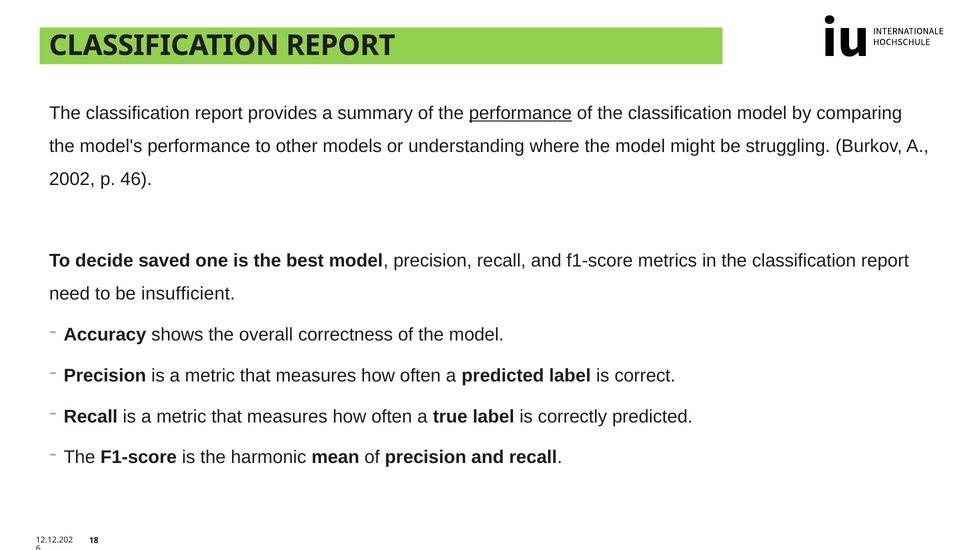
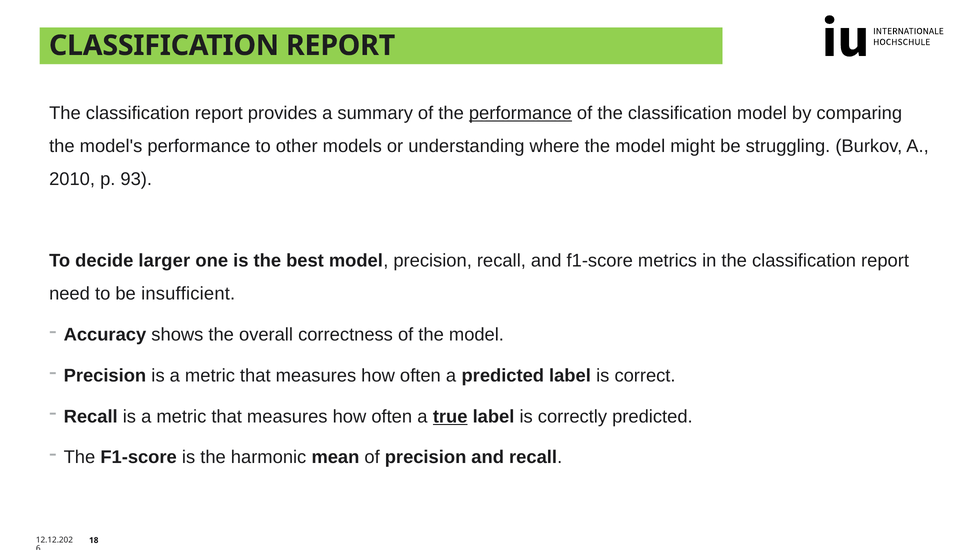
2002: 2002 -> 2010
46: 46 -> 93
saved: saved -> larger
true underline: none -> present
